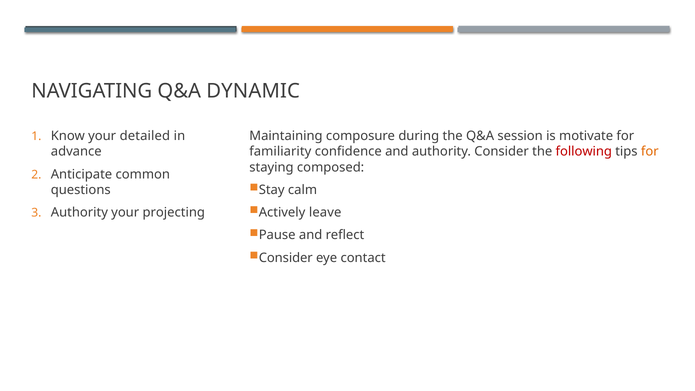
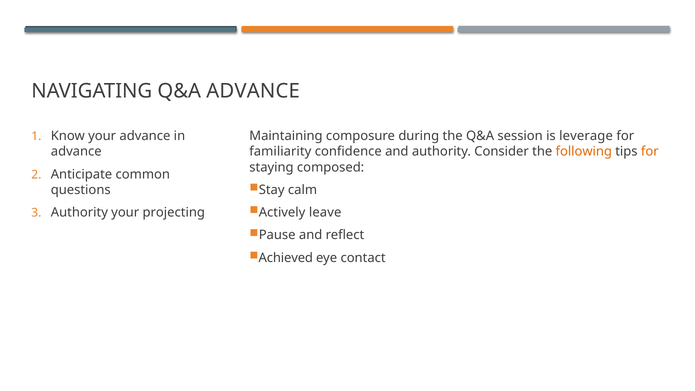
Q&A DYNAMIC: DYNAMIC -> ADVANCE
motivate: motivate -> leverage
your detailed: detailed -> advance
following colour: red -> orange
Consider at (286, 258): Consider -> Achieved
